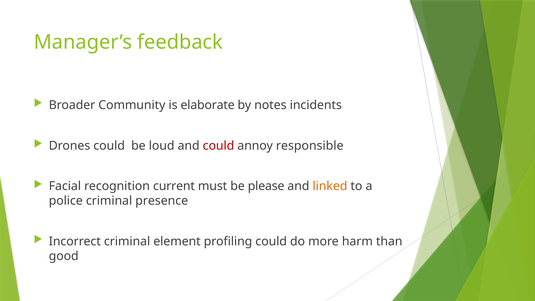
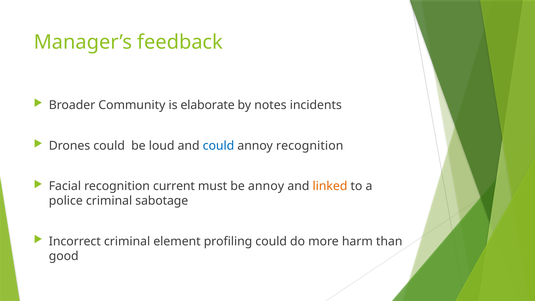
could at (218, 146) colour: red -> blue
annoy responsible: responsible -> recognition
be please: please -> annoy
presence: presence -> sabotage
